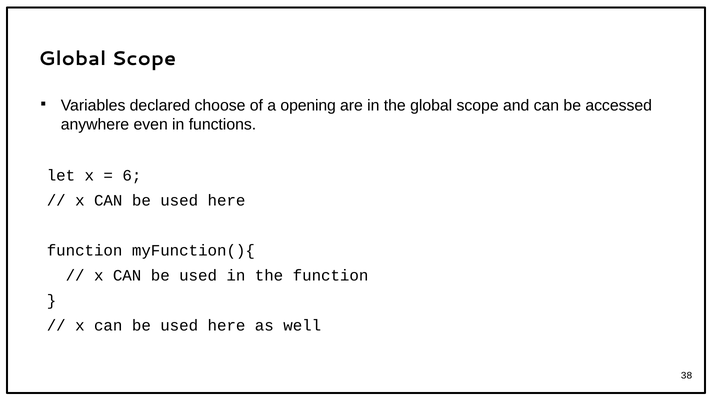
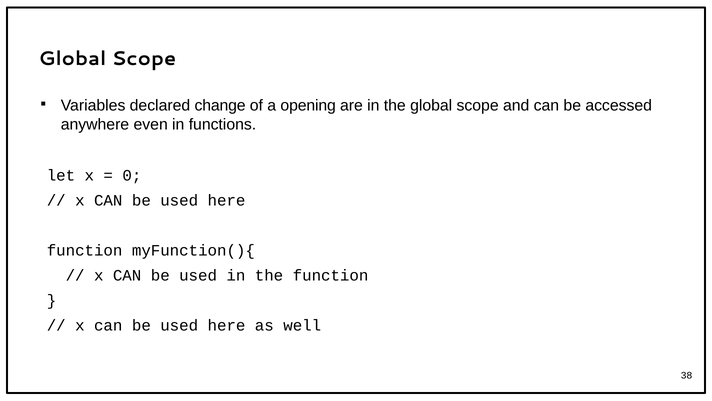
choose: choose -> change
6: 6 -> 0
